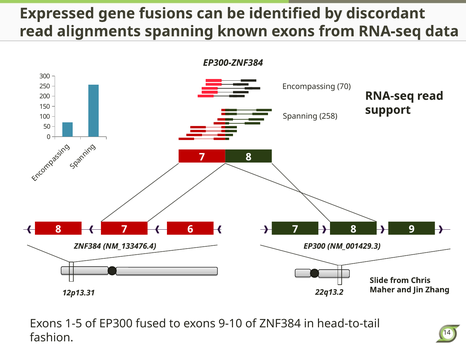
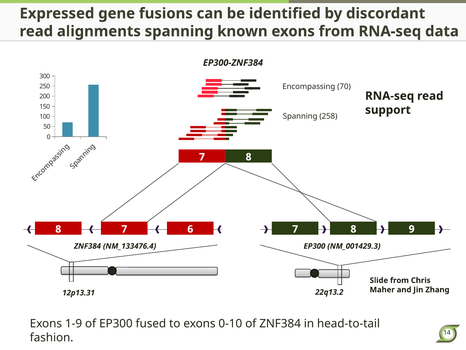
1-5: 1-5 -> 1-9
9-10: 9-10 -> 0-10
